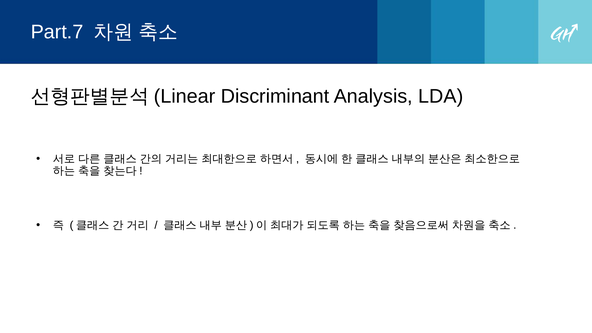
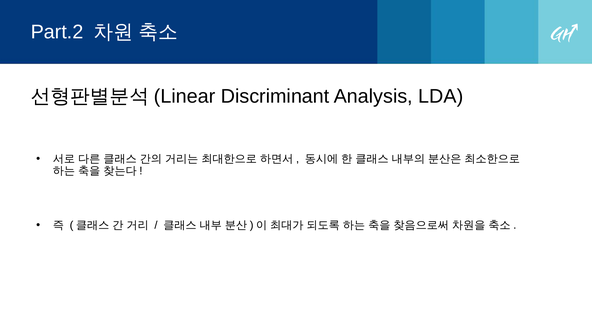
Part.7: Part.7 -> Part.2
